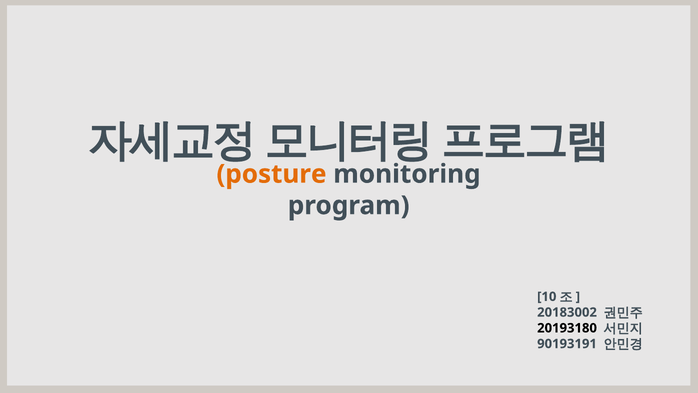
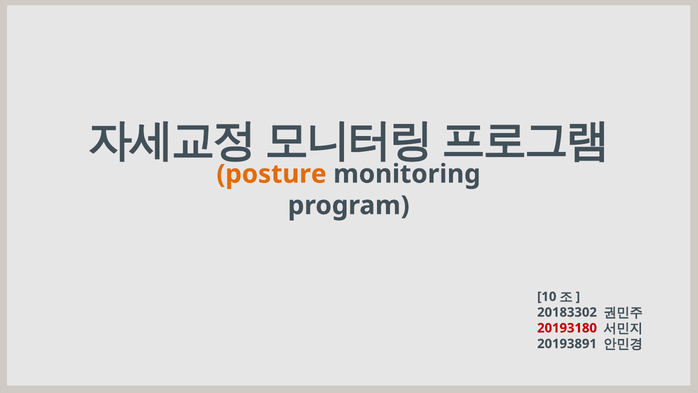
20183002: 20183002 -> 20183302
20193180 colour: black -> red
90193191: 90193191 -> 20193891
